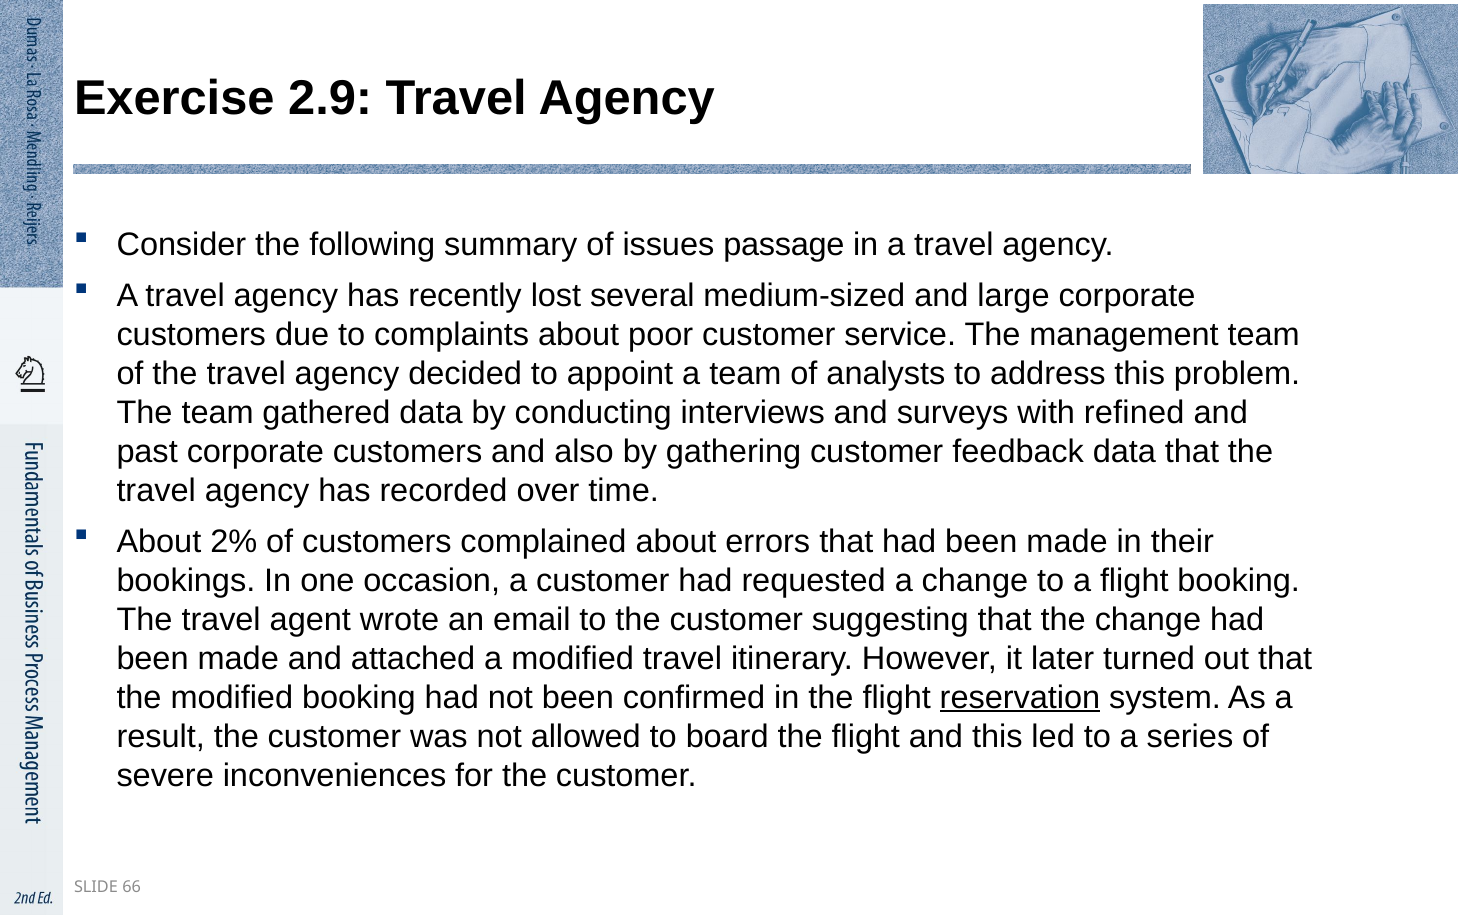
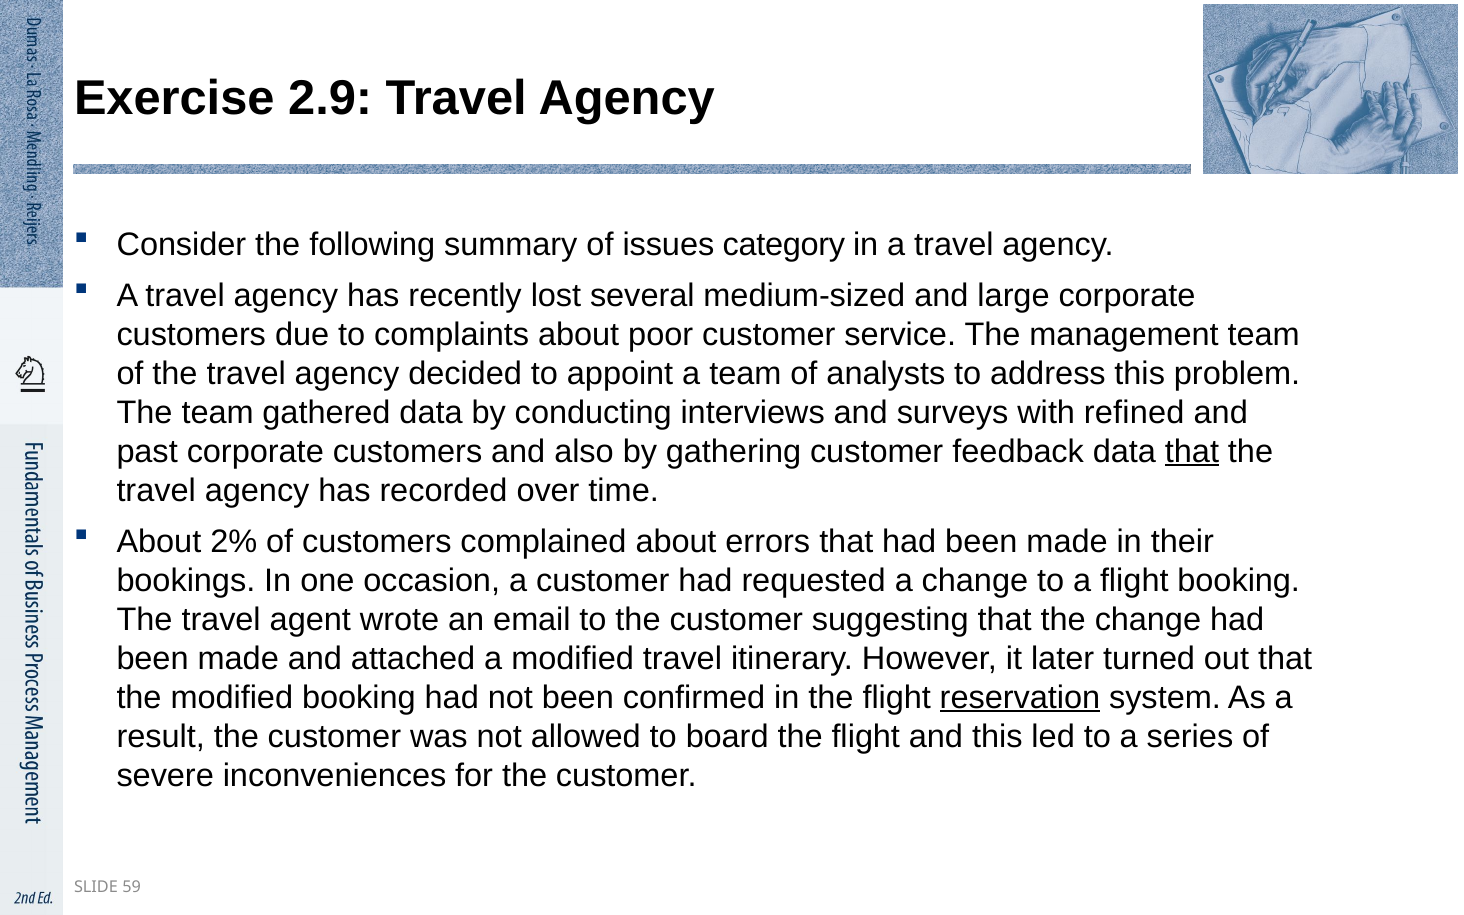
passage: passage -> category
that at (1192, 451) underline: none -> present
66: 66 -> 59
